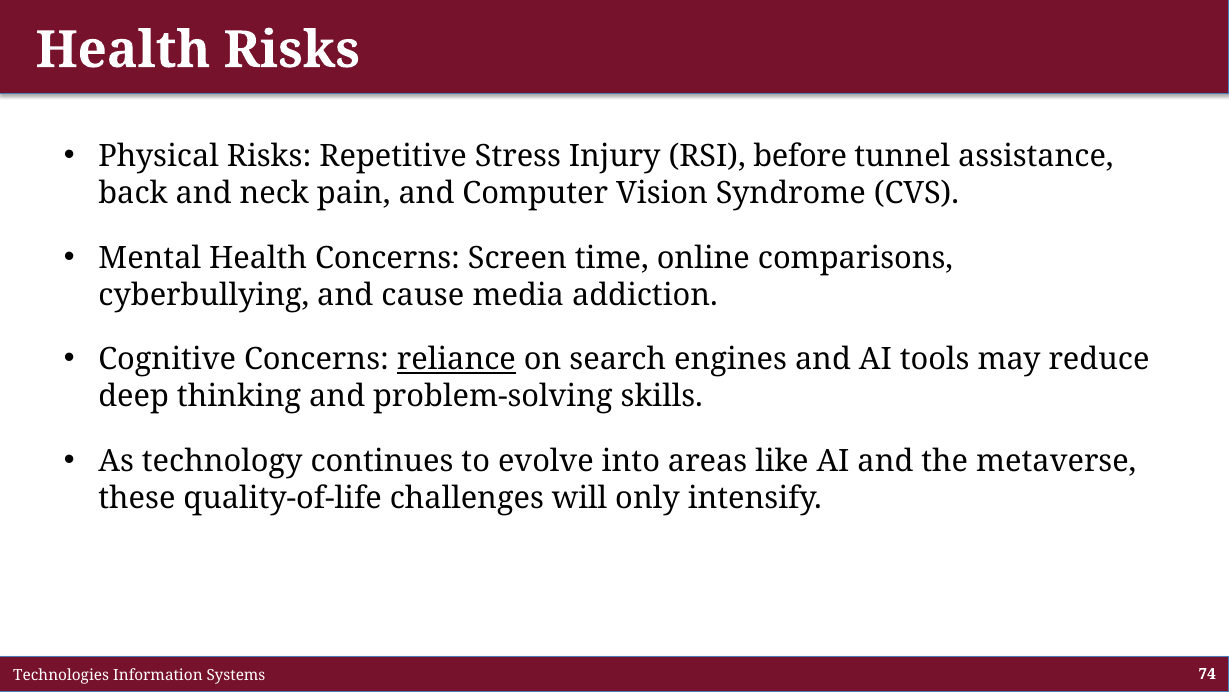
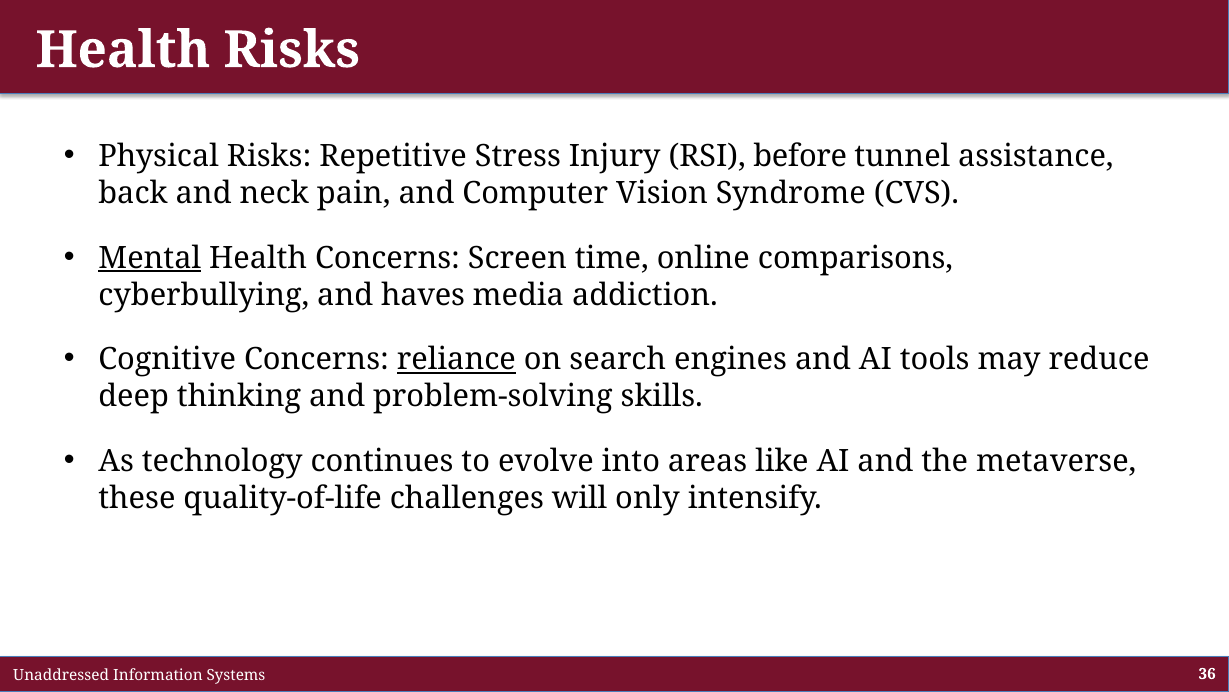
Mental underline: none -> present
cause: cause -> haves
Technologies: Technologies -> Unaddressed
74: 74 -> 36
